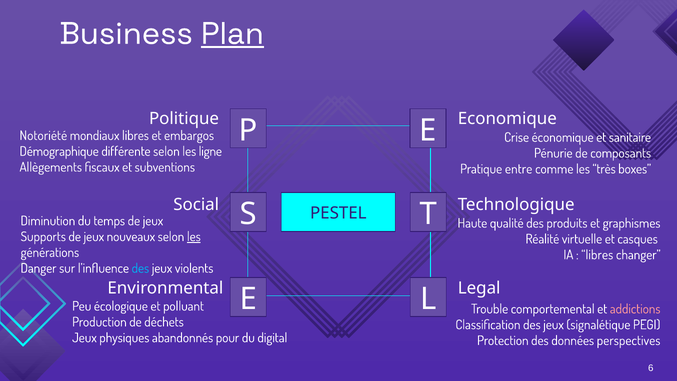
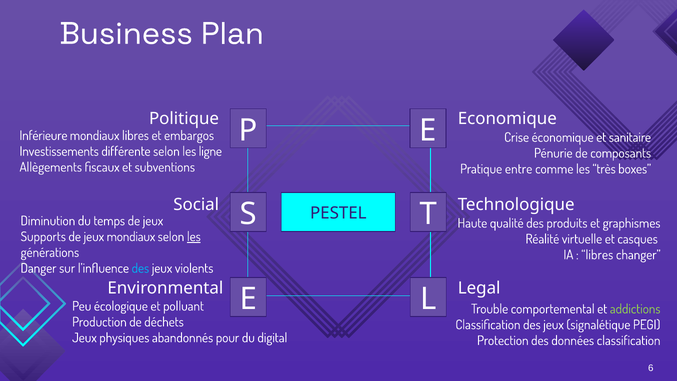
Plan underline: present -> none
Notoriété: Notoriété -> Inférieure
Démographique: Démographique -> Investissements
jeux nouveaux: nouveaux -> mondiaux
addictions colour: pink -> light green
données perspectives: perspectives -> classification
